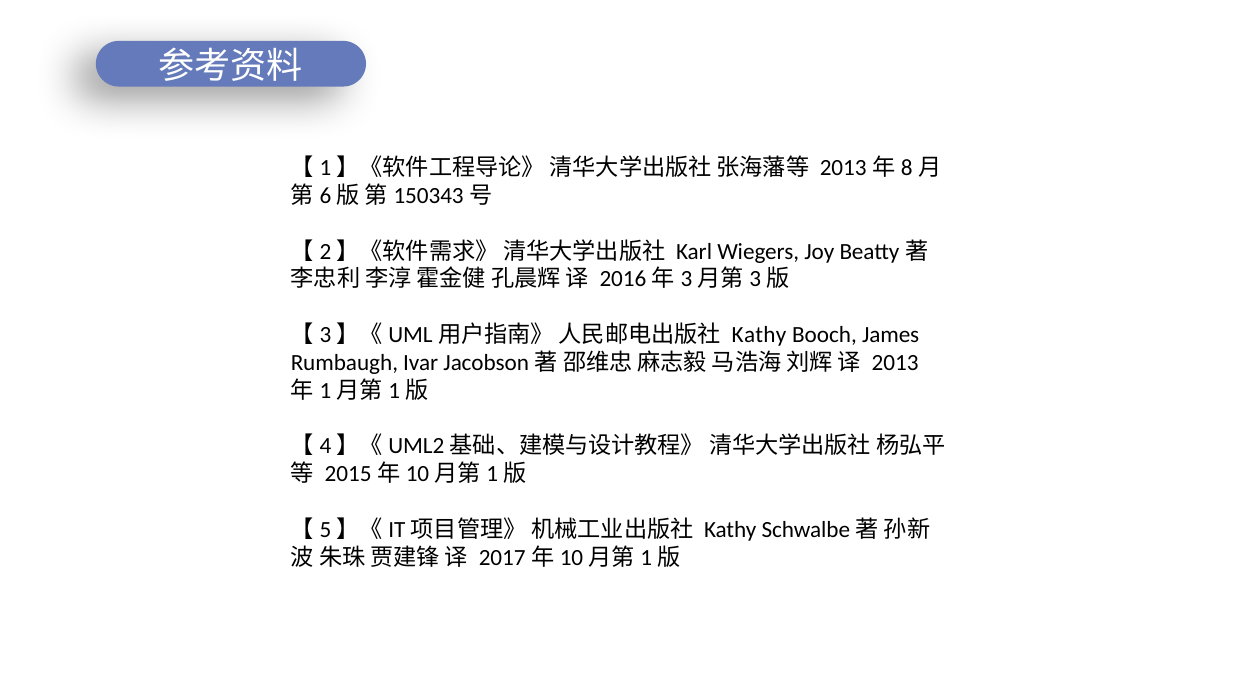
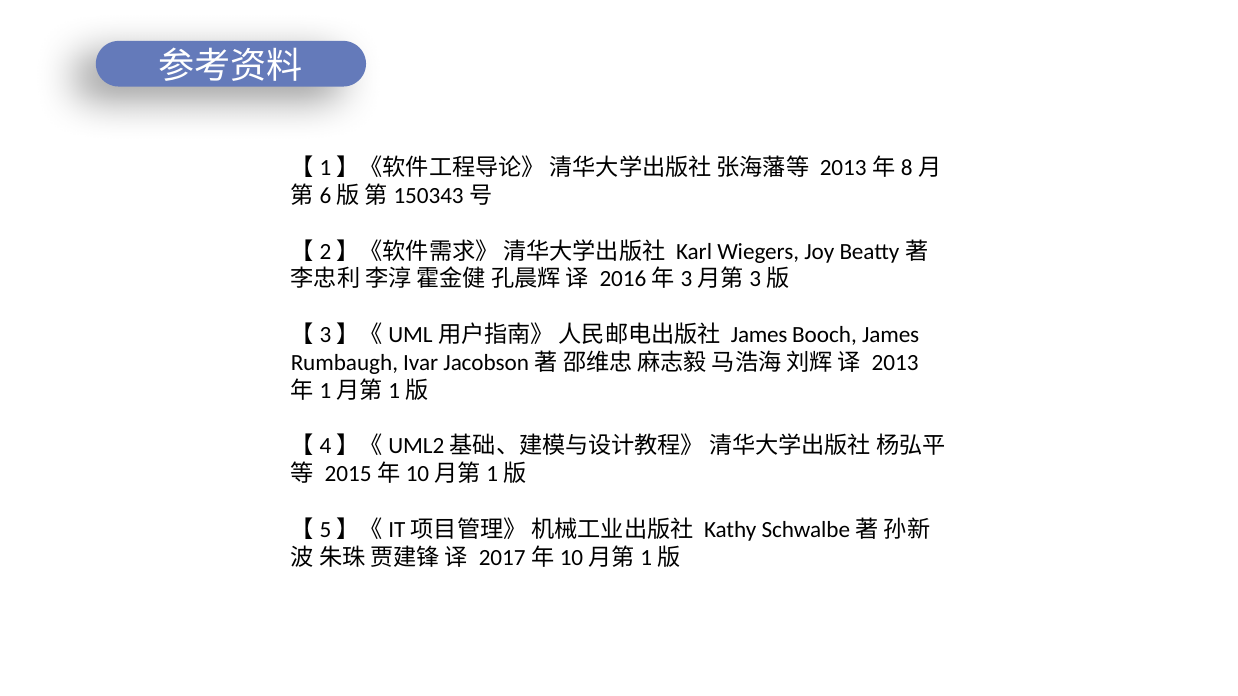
Kathy at (759, 335): Kathy -> James
